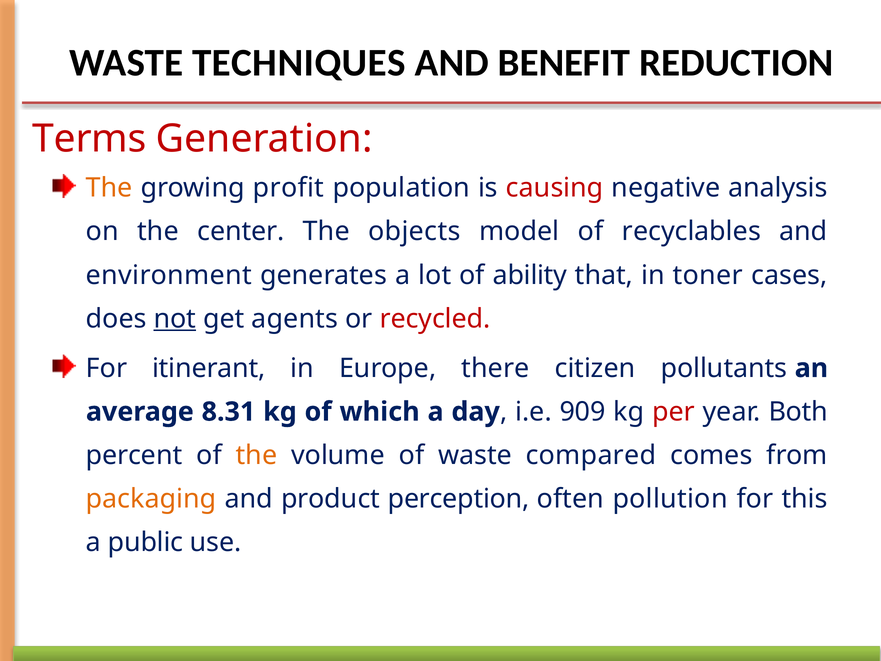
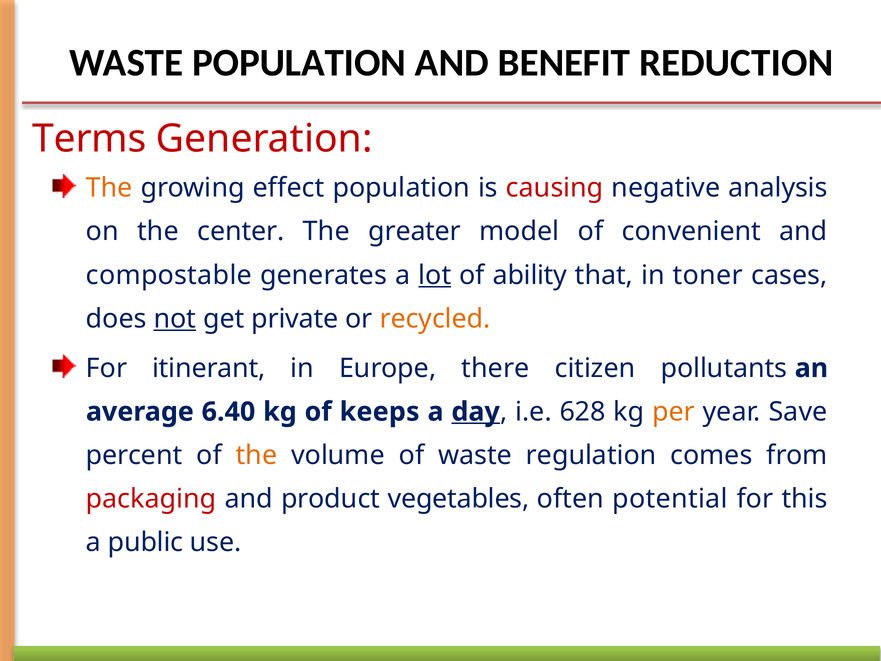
WASTE TECHNIQUES: TECHNIQUES -> POPULATION
profit: profit -> effect
objects: objects -> greater
recyclables: recyclables -> convenient
environment: environment -> compostable
lot underline: none -> present
agents: agents -> private
recycled colour: red -> orange
8.31: 8.31 -> 6.40
which: which -> keeps
day underline: none -> present
909: 909 -> 628
per colour: red -> orange
Both: Both -> Save
compared: compared -> regulation
packaging colour: orange -> red
perception: perception -> vegetables
pollution: pollution -> potential
